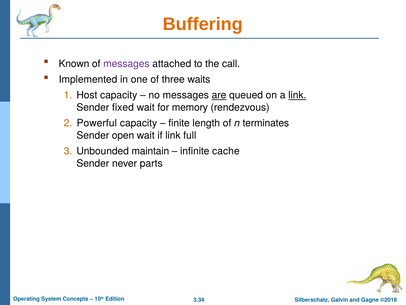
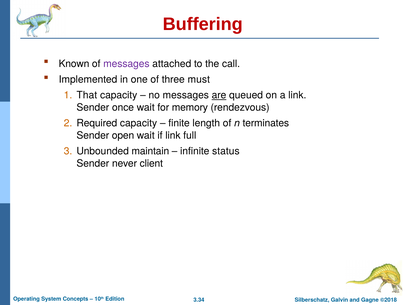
Buffering colour: orange -> red
waits: waits -> must
Host: Host -> That
link at (297, 95) underline: present -> none
fixed: fixed -> once
Powerful: Powerful -> Required
cache: cache -> status
parts: parts -> client
